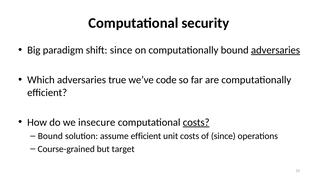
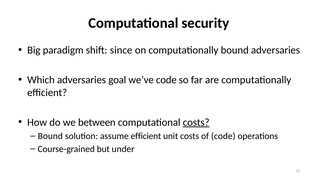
adversaries at (276, 50) underline: present -> none
true: true -> goal
insecure: insecure -> between
of since: since -> code
target: target -> under
